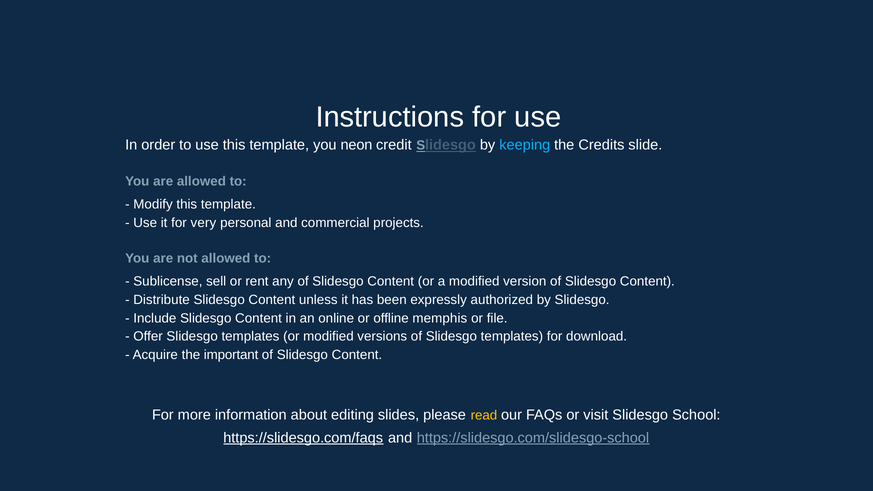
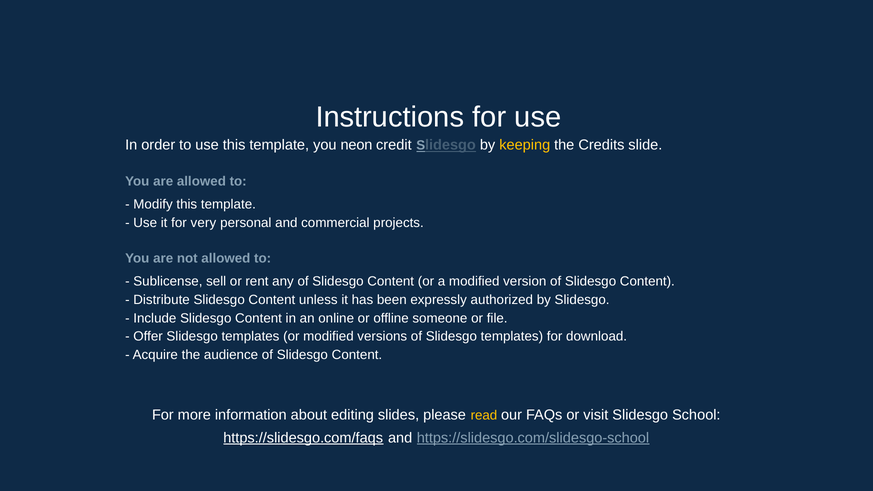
keeping colour: light blue -> yellow
memphis: memphis -> someone
important: important -> audience
